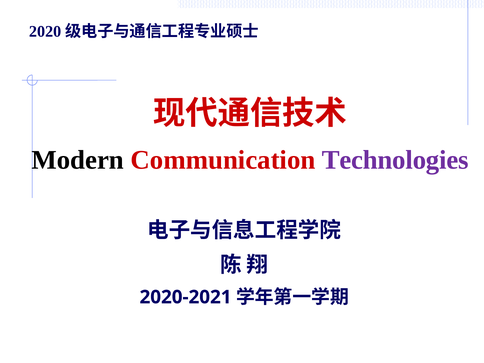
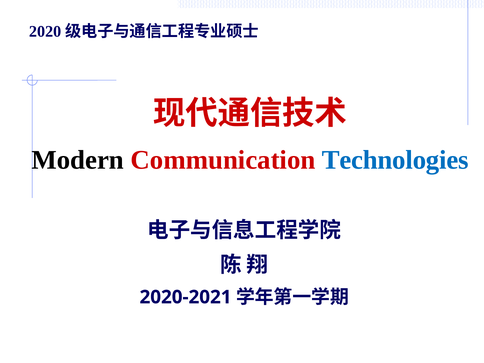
Technologies colour: purple -> blue
